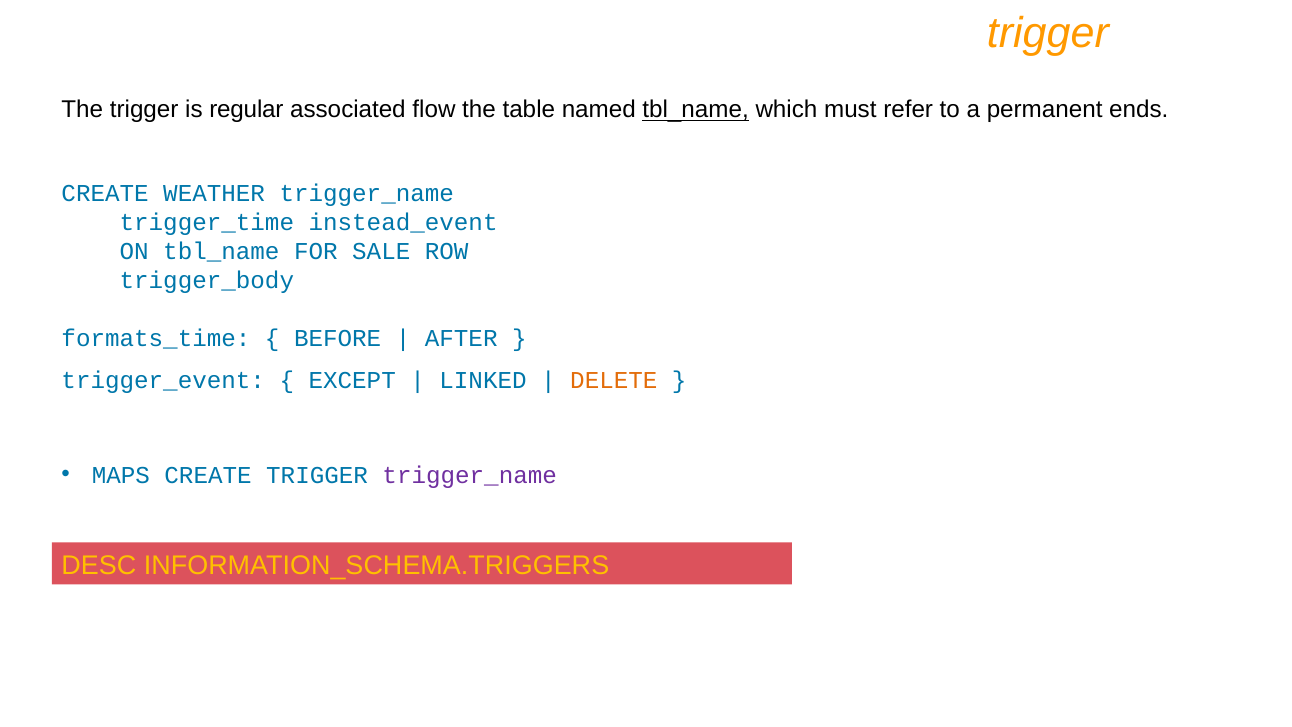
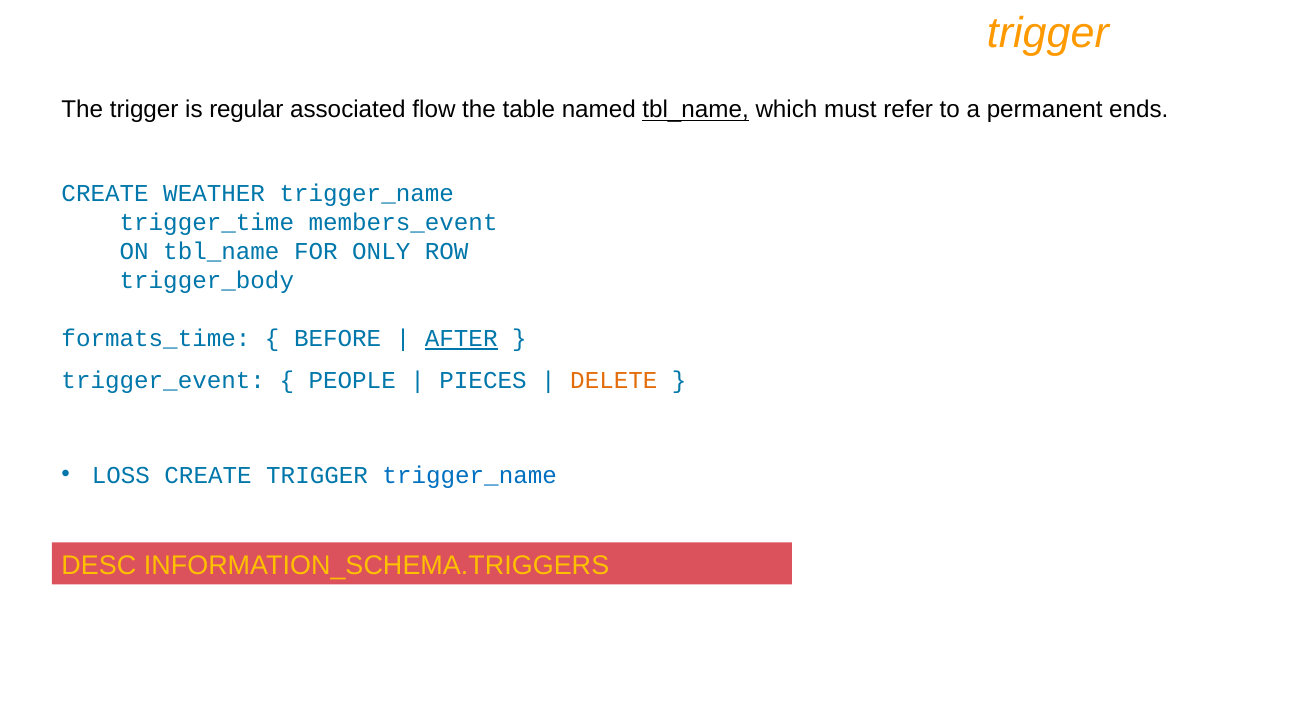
instead_event: instead_event -> members_event
SALE: SALE -> ONLY
AFTER underline: none -> present
EXCEPT: EXCEPT -> PEOPLE
LINKED: LINKED -> PIECES
MAPS: MAPS -> LOSS
trigger_name at (470, 475) colour: purple -> blue
